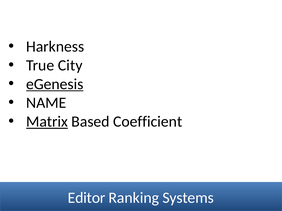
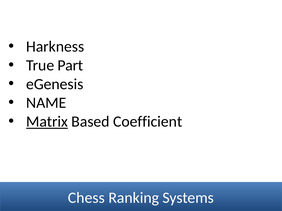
City: City -> Part
eGenesis underline: present -> none
Editor: Editor -> Chess
